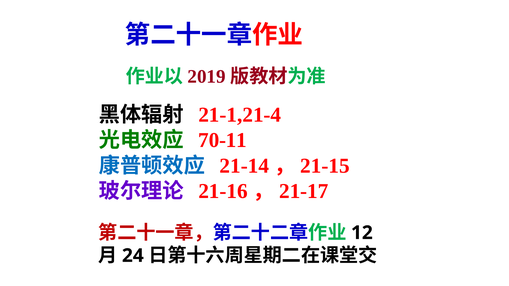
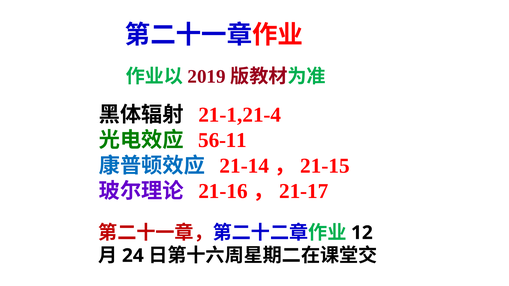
70-11: 70-11 -> 56-11
